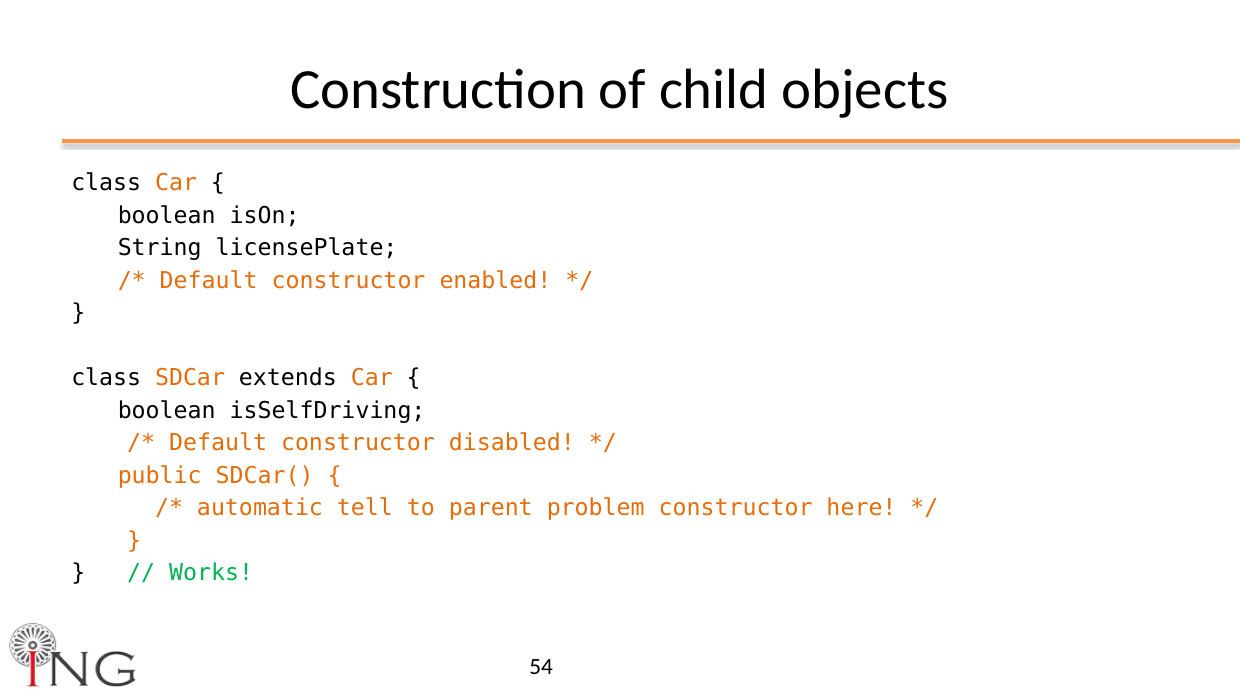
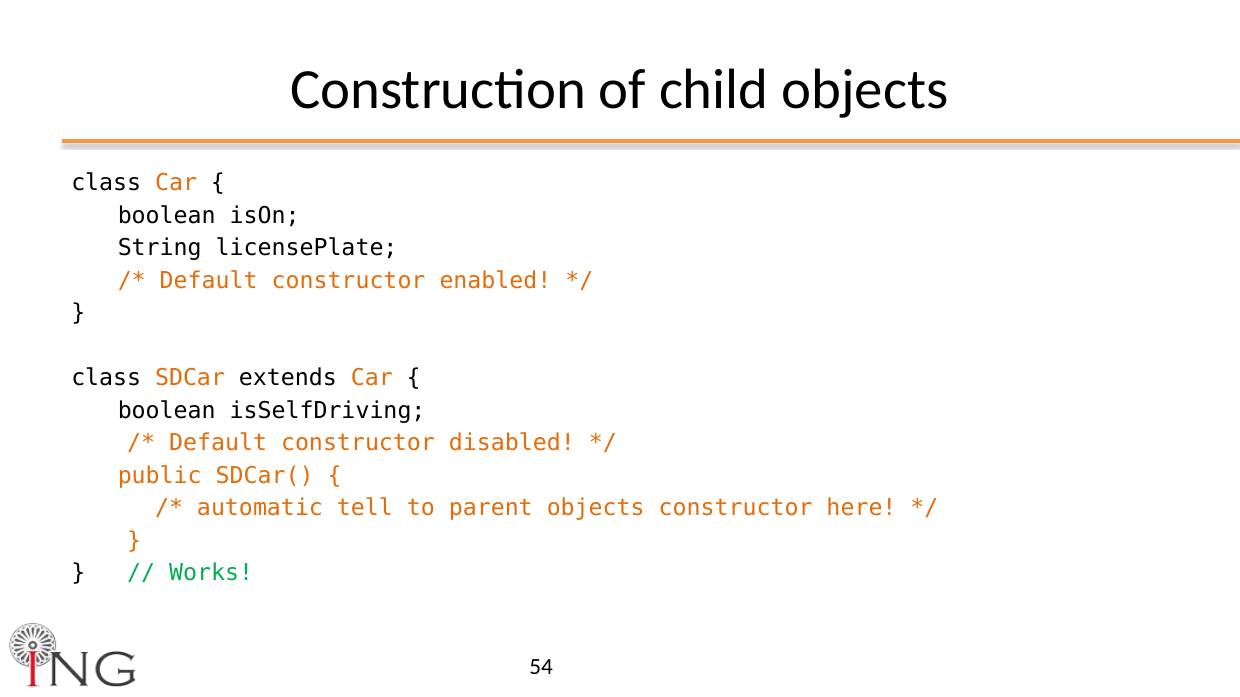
parent problem: problem -> objects
